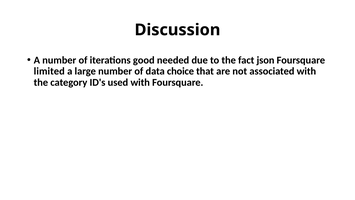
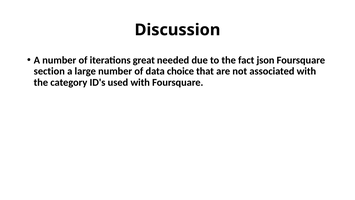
good: good -> great
limited: limited -> section
